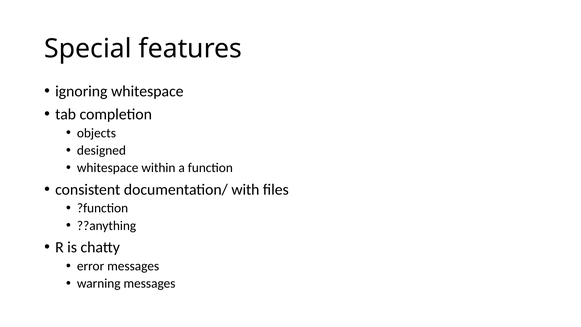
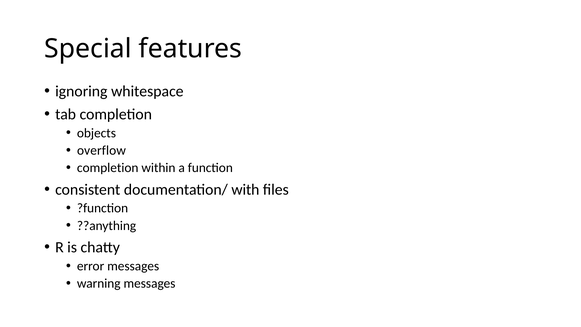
designed: designed -> overflow
whitespace at (108, 168): whitespace -> completion
